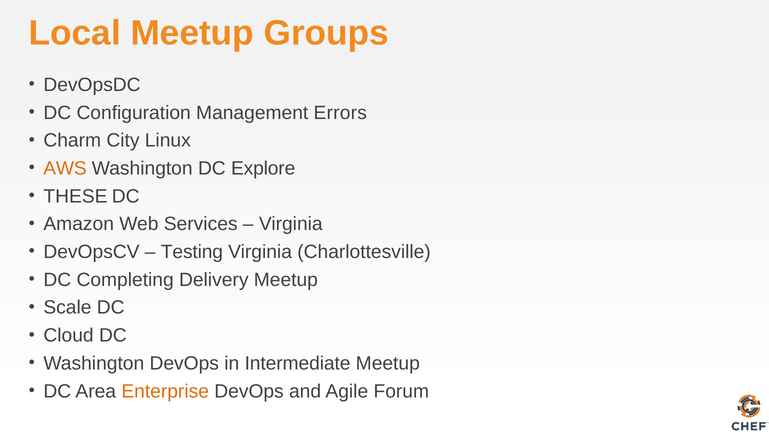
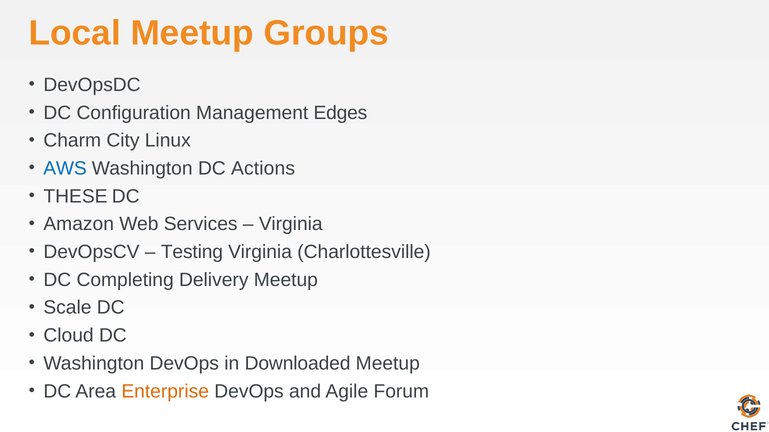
Errors: Errors -> Edges
AWS colour: orange -> blue
Explore: Explore -> Actions
Intermediate: Intermediate -> Downloaded
